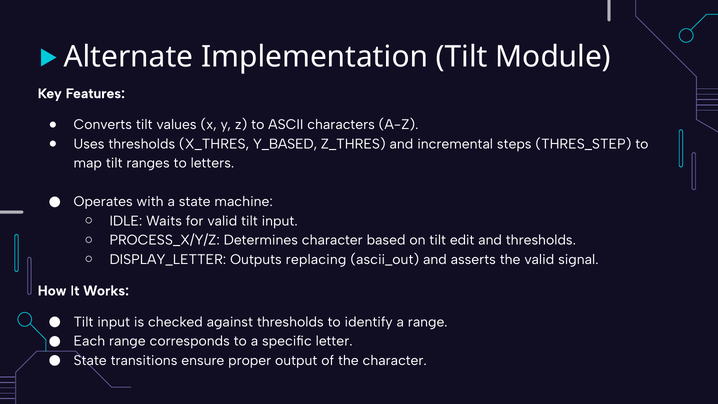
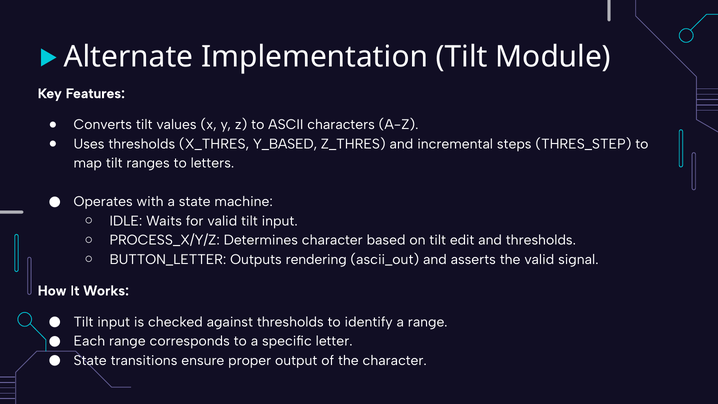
DISPLAY_LETTER: DISPLAY_LETTER -> BUTTON_LETTER
replacing: replacing -> rendering
